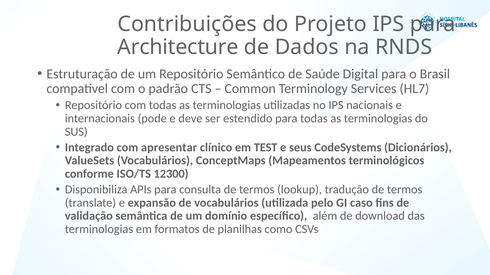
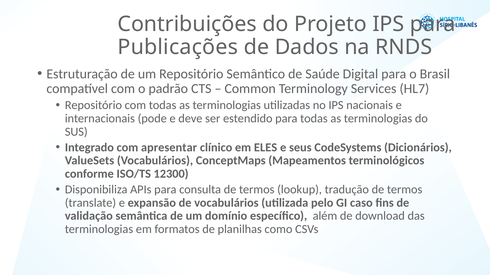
Architecture: Architecture -> Publicações
TEST: TEST -> ELES
